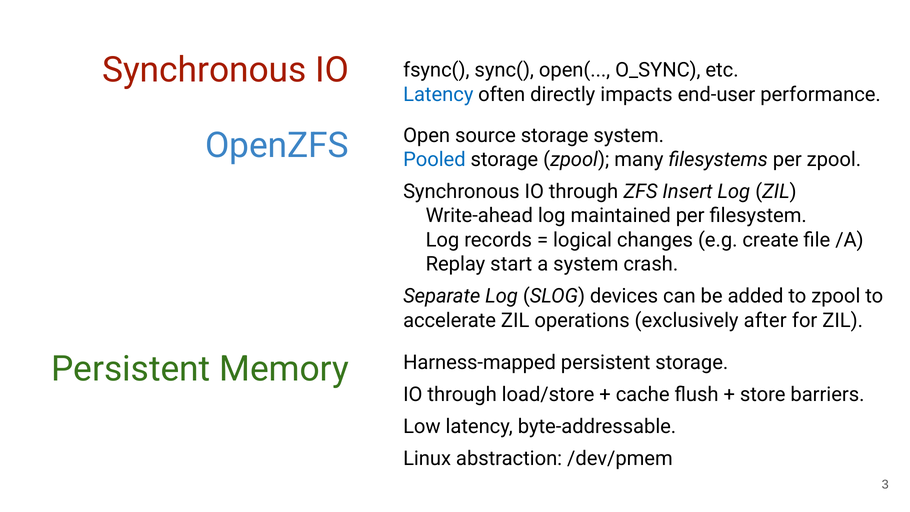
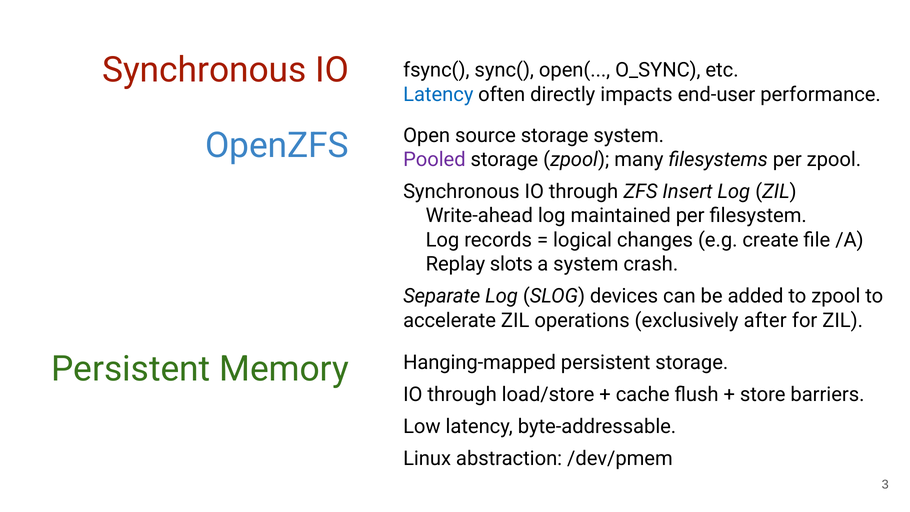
Pooled colour: blue -> purple
start: start -> slots
Harness-mapped: Harness-mapped -> Hanging-mapped
